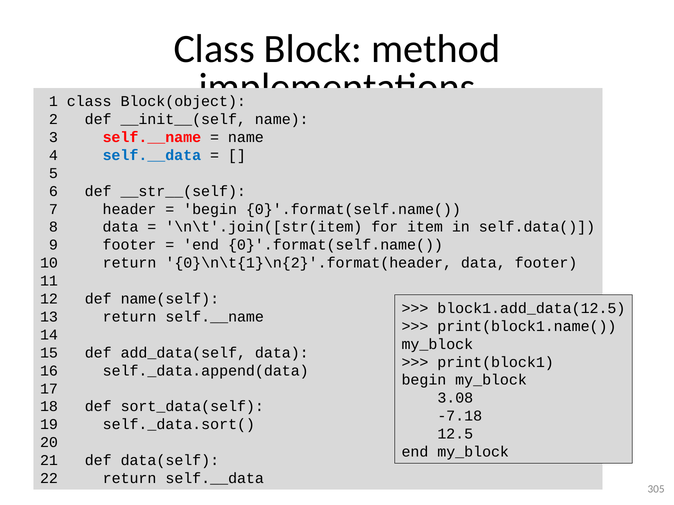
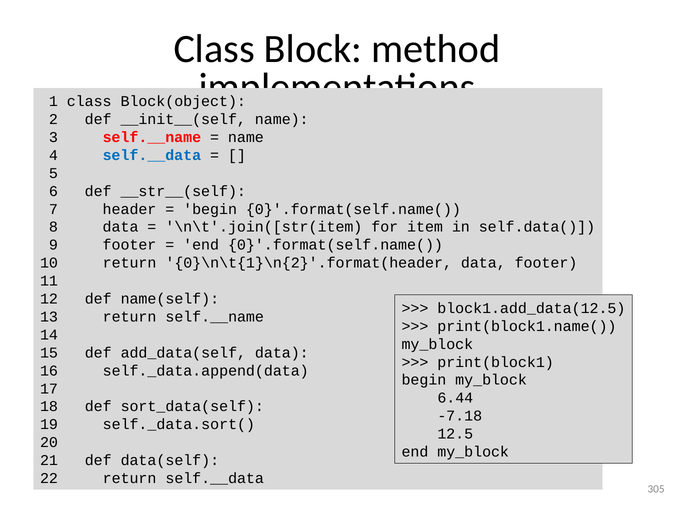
3.08: 3.08 -> 6.44
